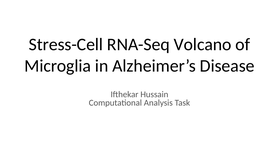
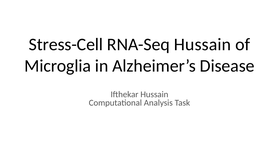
RNA-Seq Volcano: Volcano -> Hussain
